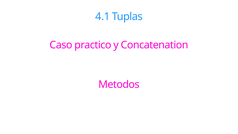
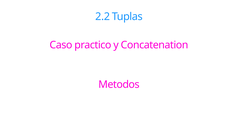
4.1: 4.1 -> 2.2
